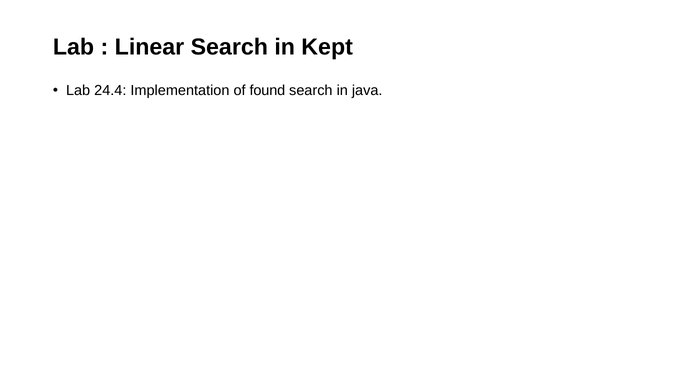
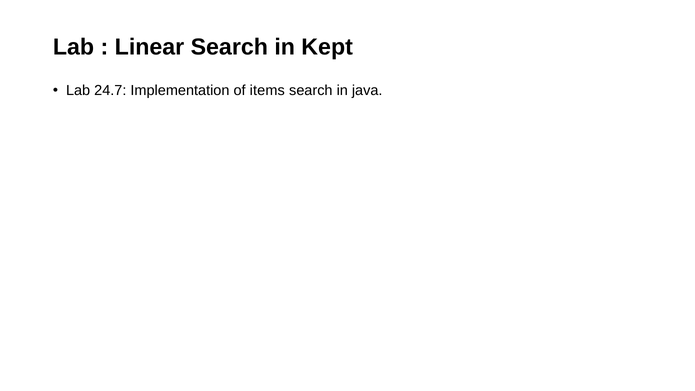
24.4: 24.4 -> 24.7
found: found -> items
